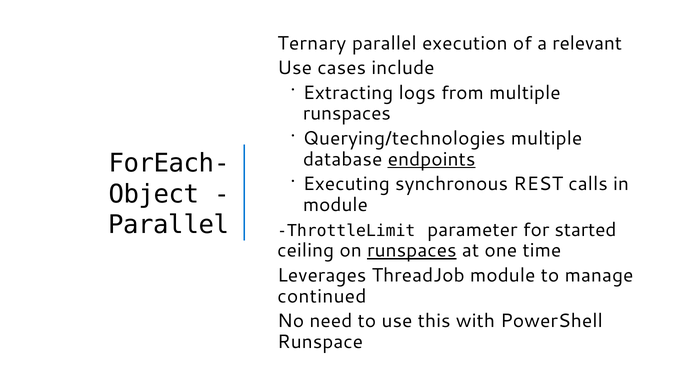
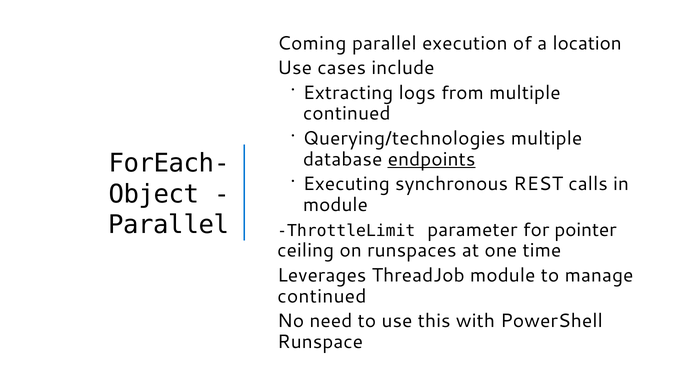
Ternary: Ternary -> Coming
relevant: relevant -> location
runspaces at (347, 114): runspaces -> continued
started: started -> pointer
runspaces at (412, 250) underline: present -> none
